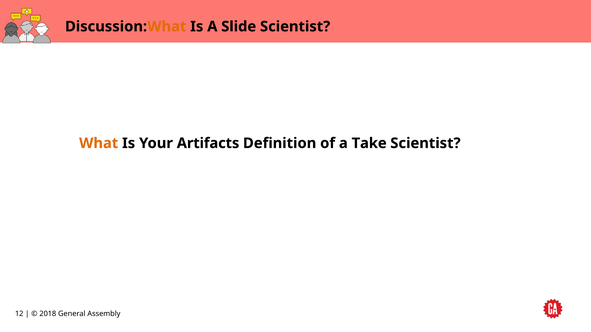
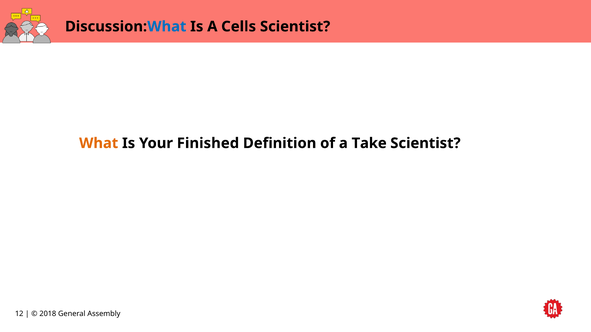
What at (167, 27) colour: orange -> blue
Slide: Slide -> Cells
Artifacts: Artifacts -> Finished
